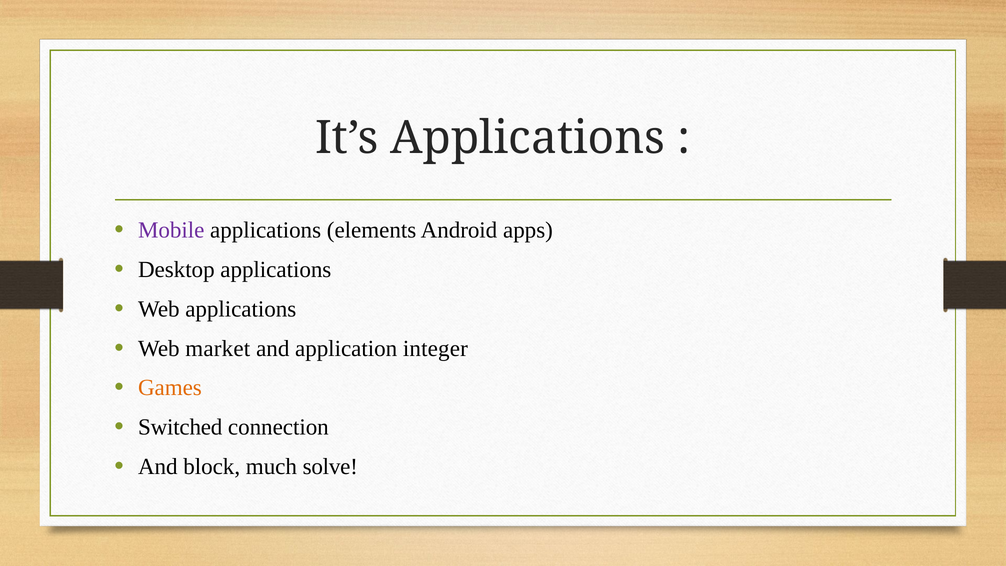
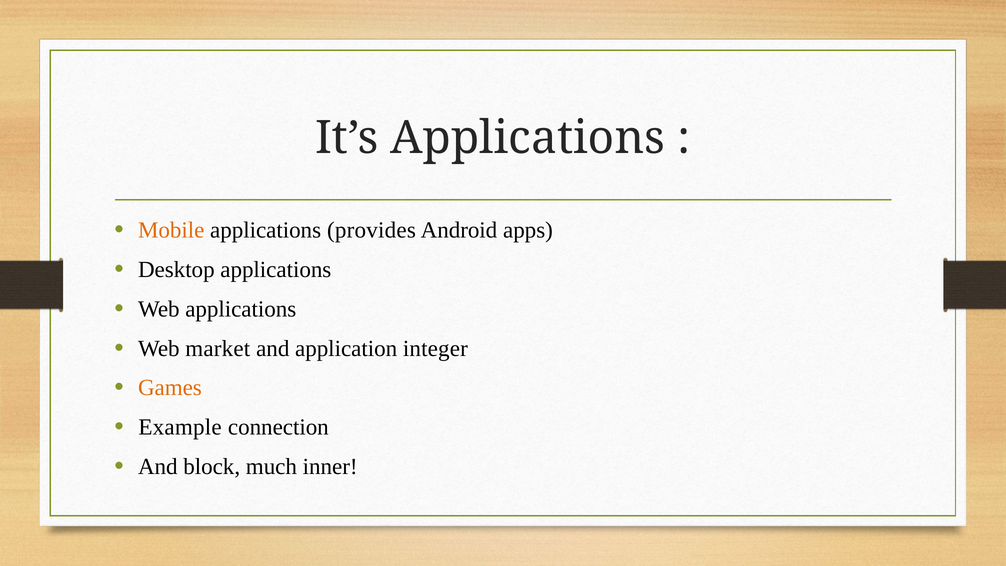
Mobile colour: purple -> orange
elements: elements -> provides
Switched: Switched -> Example
solve: solve -> inner
